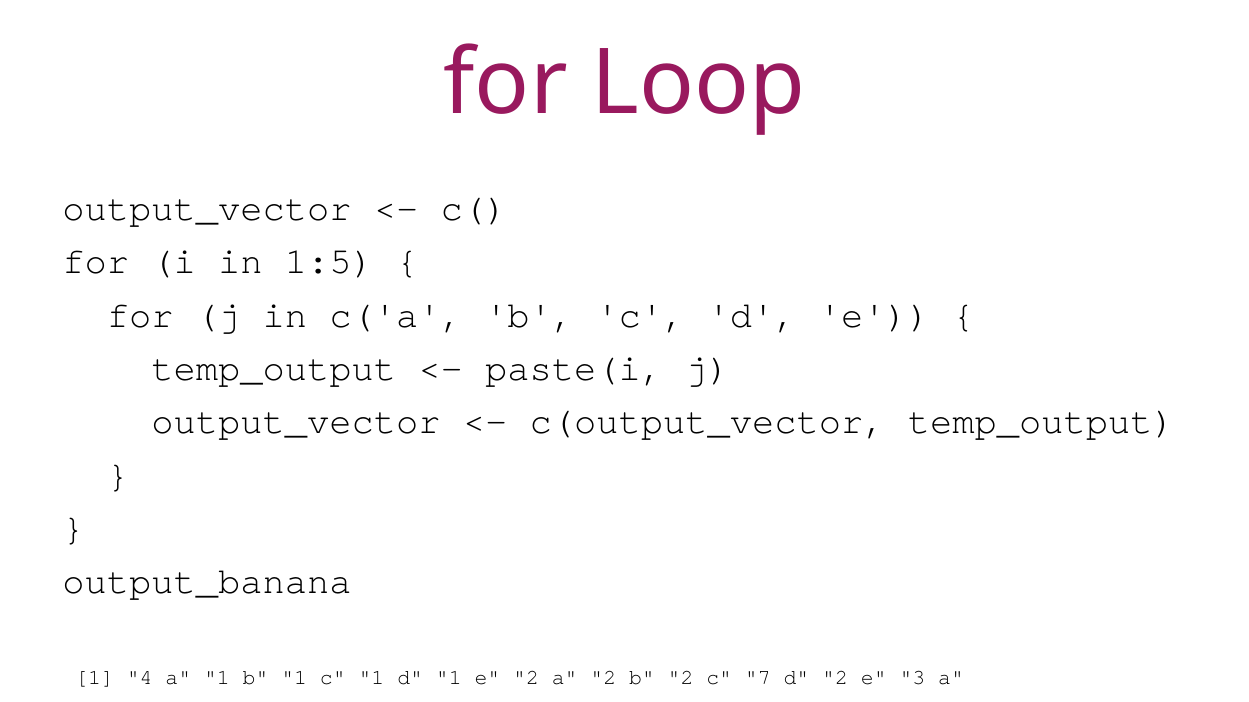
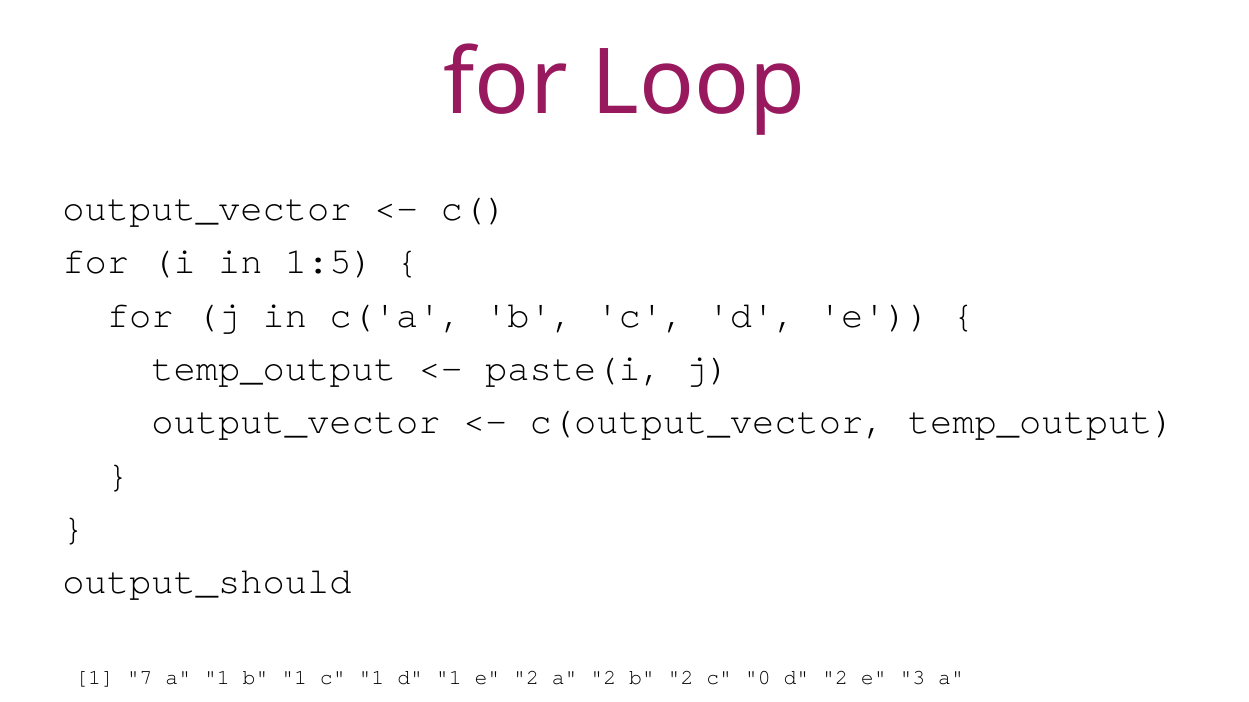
output_banana: output_banana -> output_should
1 4: 4 -> 7
7: 7 -> 0
